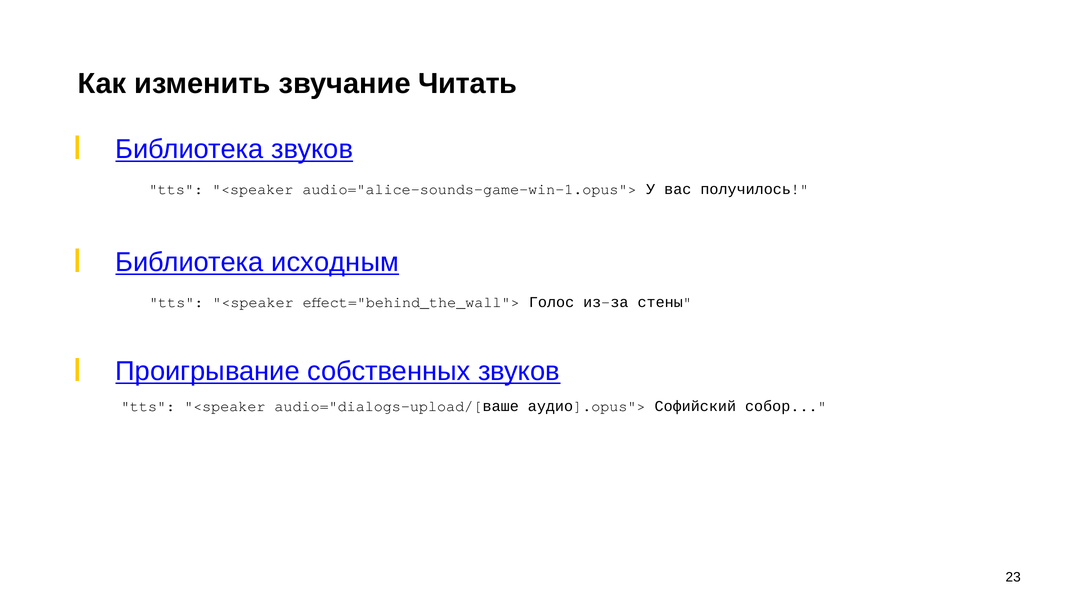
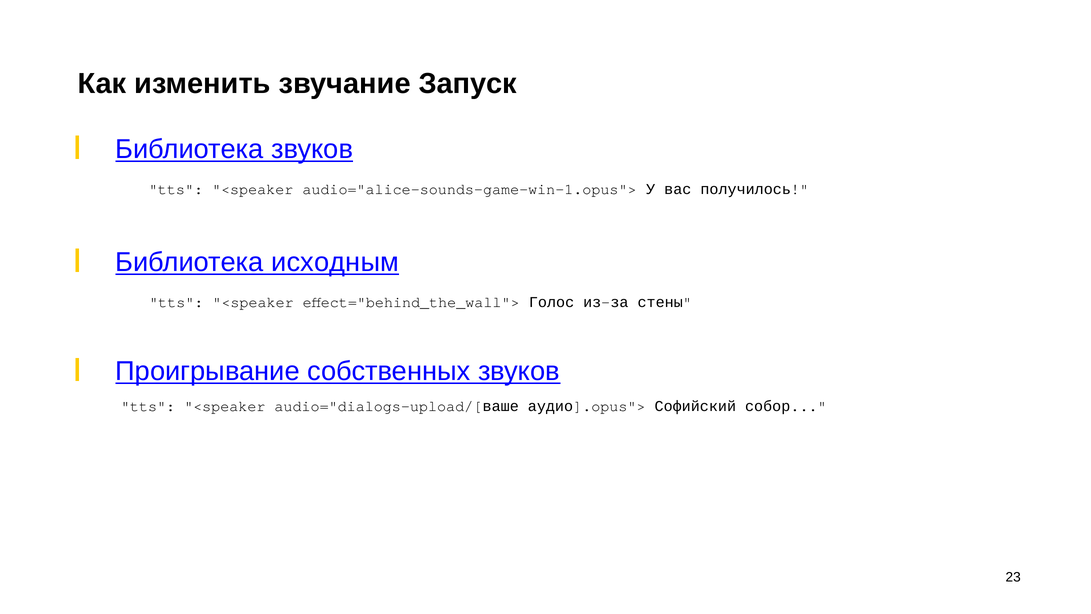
Читать: Читать -> Запуск
